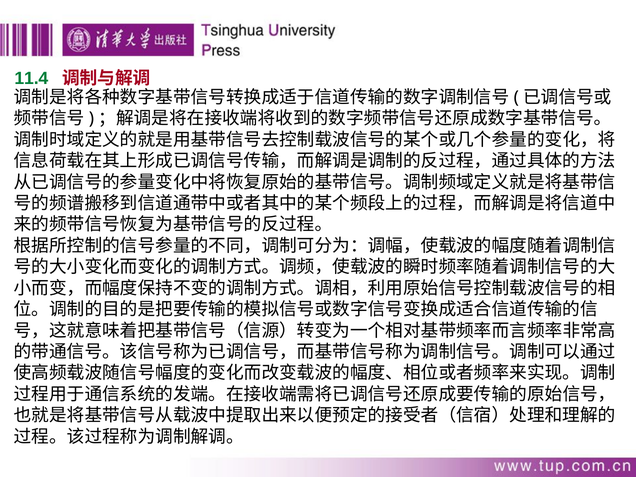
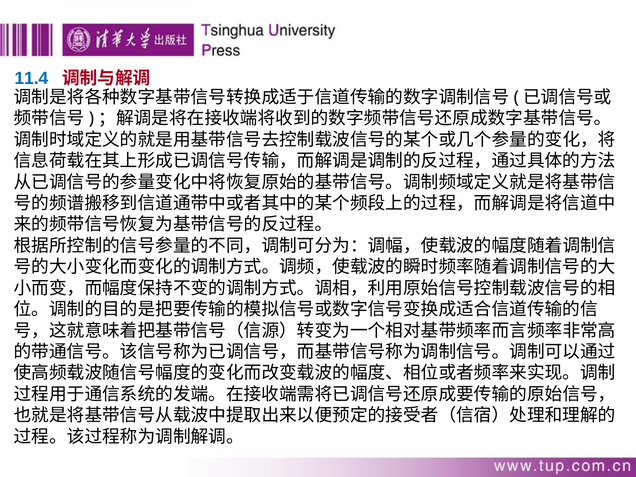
11.4 colour: green -> blue
